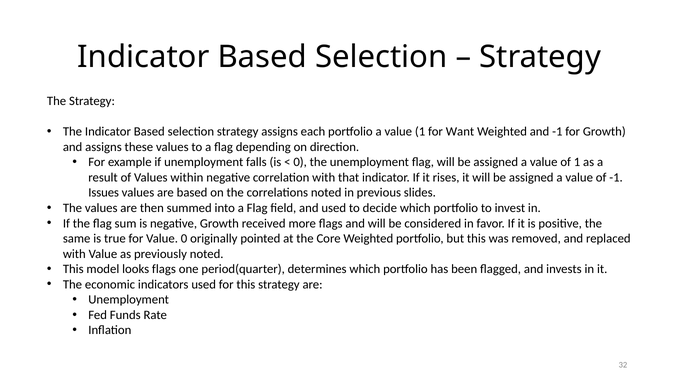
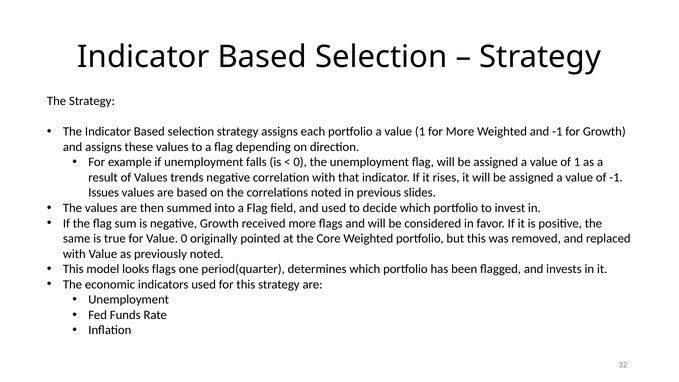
for Want: Want -> More
within: within -> trends
